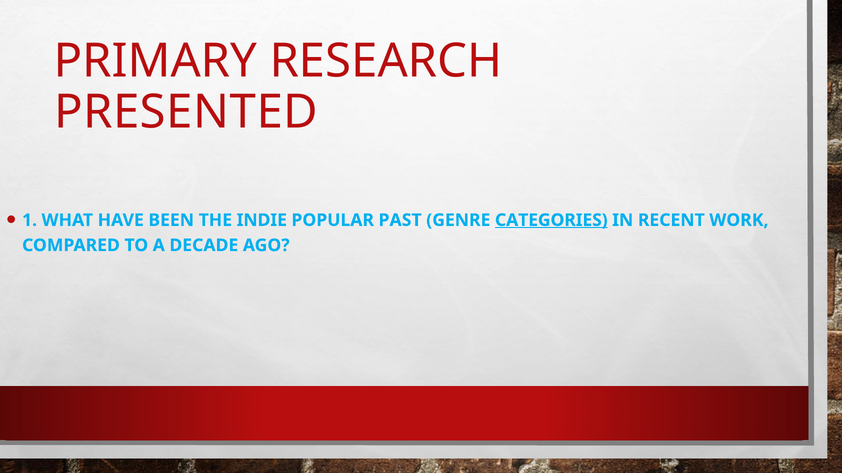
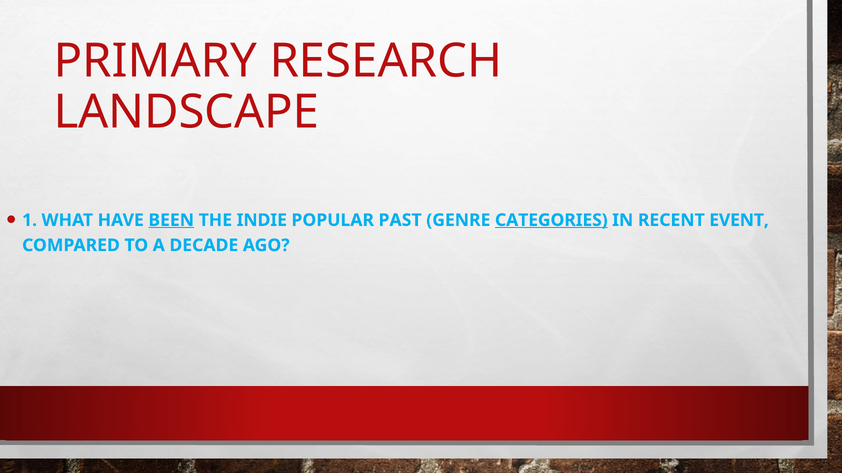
PRESENTED: PRESENTED -> LANDSCAPE
BEEN underline: none -> present
WORK: WORK -> EVENT
